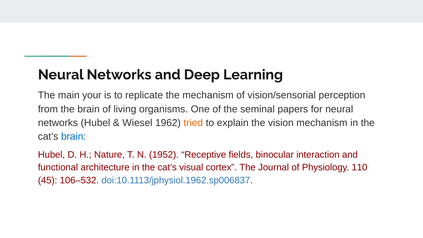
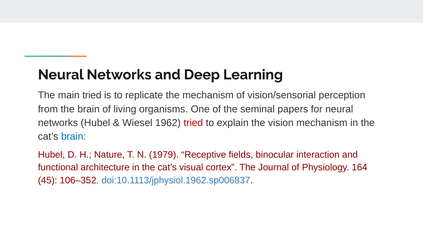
main your: your -> tried
tried at (193, 123) colour: orange -> red
1952: 1952 -> 1979
110: 110 -> 164
106–532: 106–532 -> 106–352
